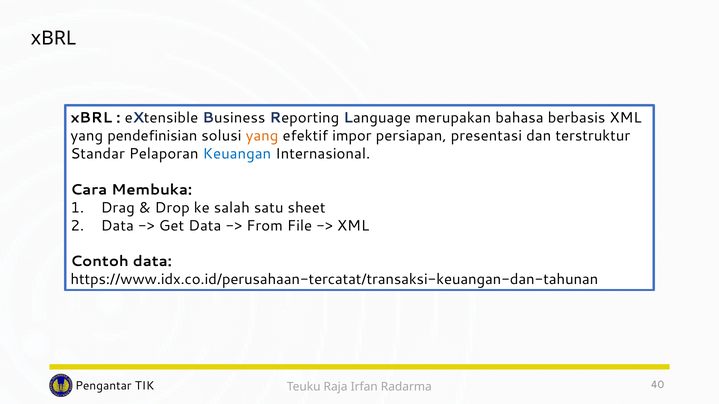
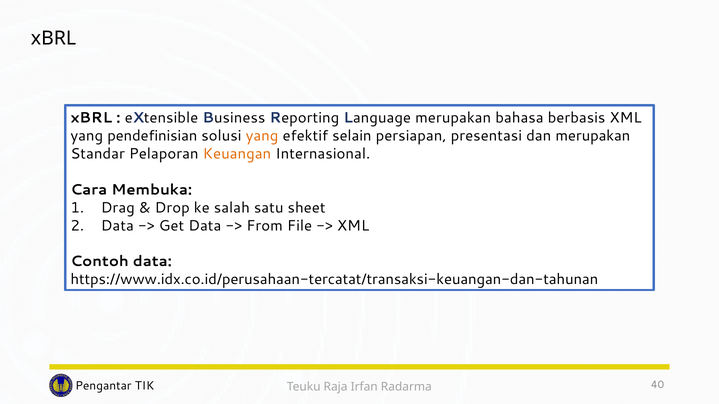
impor: impor -> selain
dan terstruktur: terstruktur -> merupakan
Keuangan colour: blue -> orange
